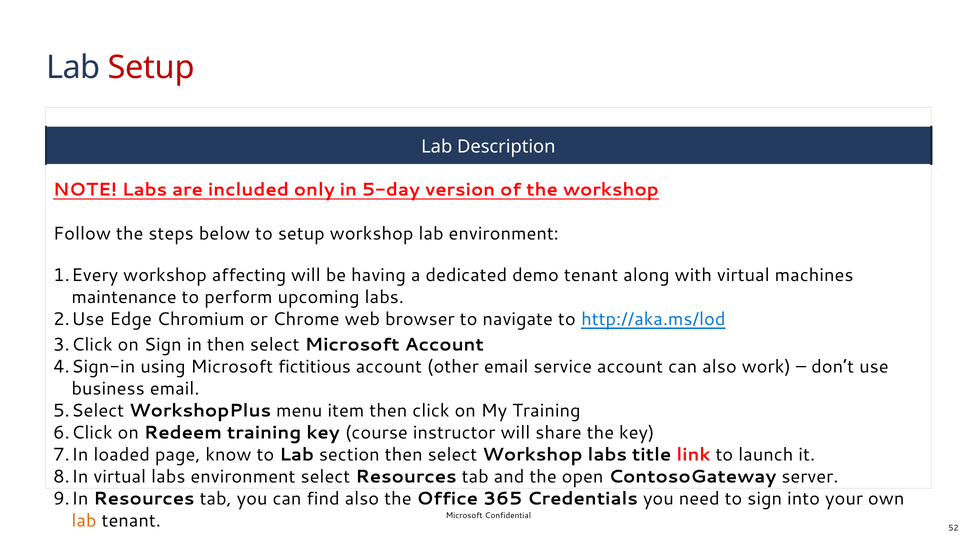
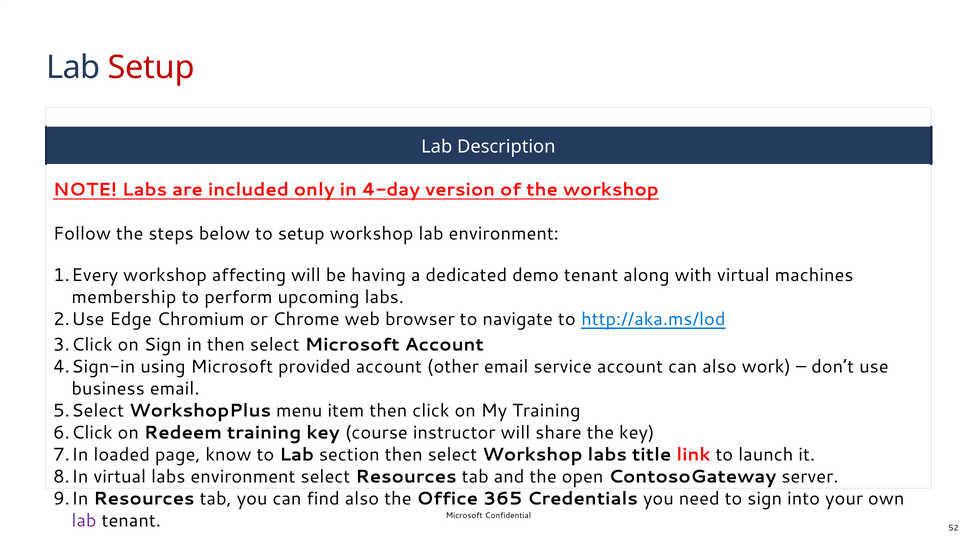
5-day: 5-day -> 4-day
maintenance: maintenance -> membership
fictitious: fictitious -> provided
lab at (84, 521) colour: orange -> purple
